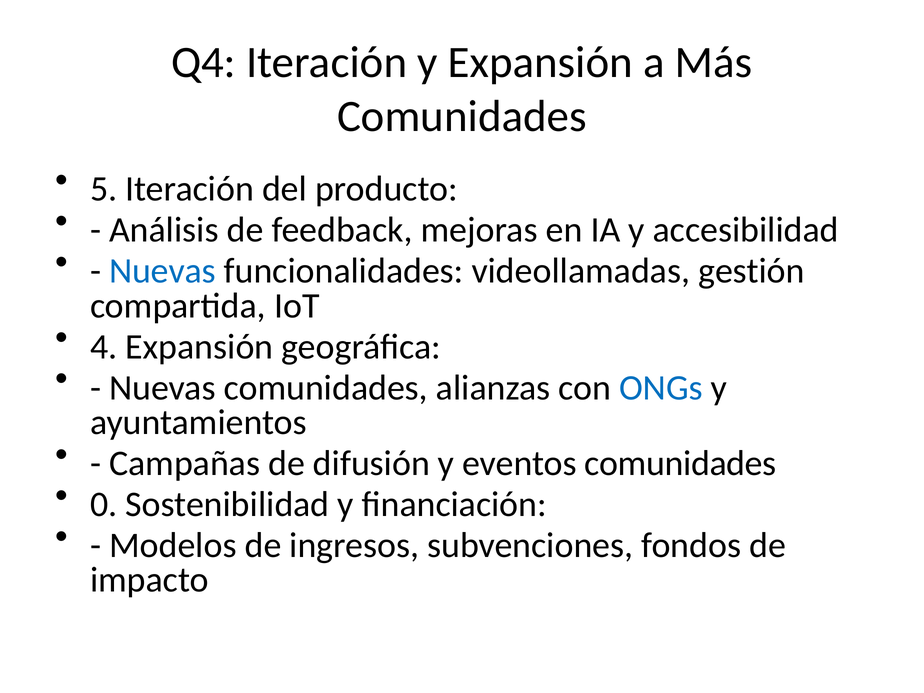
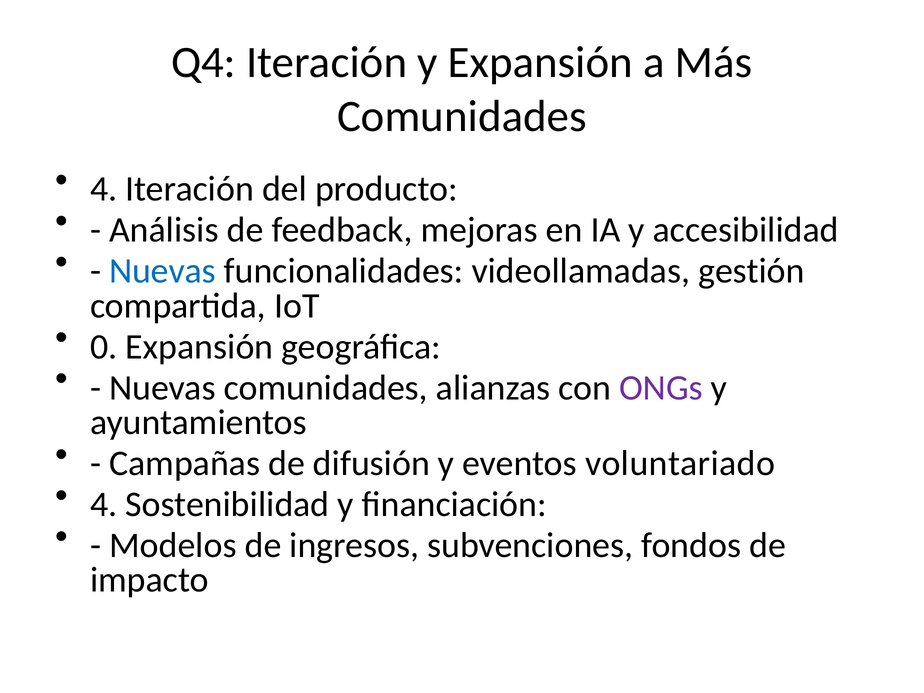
5 at (104, 189): 5 -> 4
4: 4 -> 0
ONGs colour: blue -> purple
eventos comunidades: comunidades -> voluntariado
0 at (104, 504): 0 -> 4
